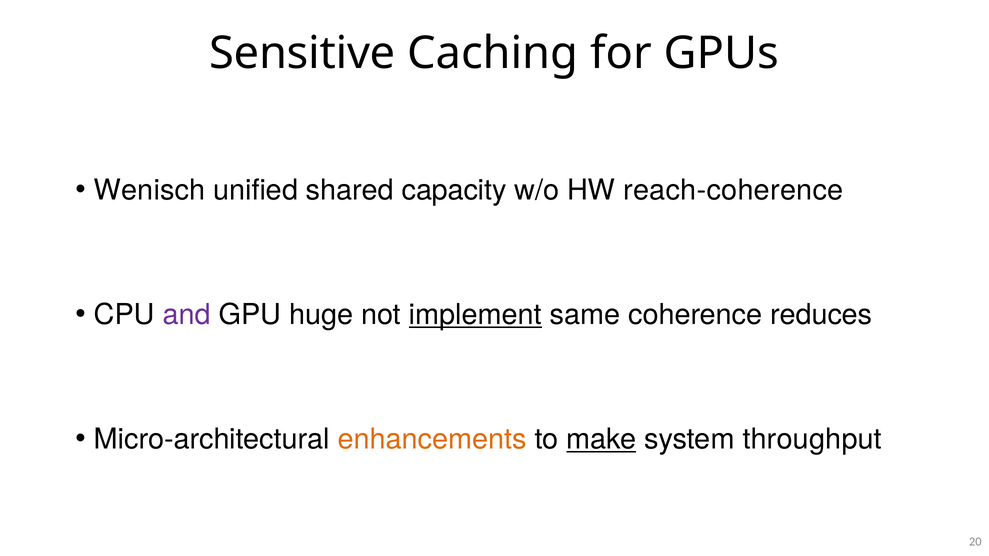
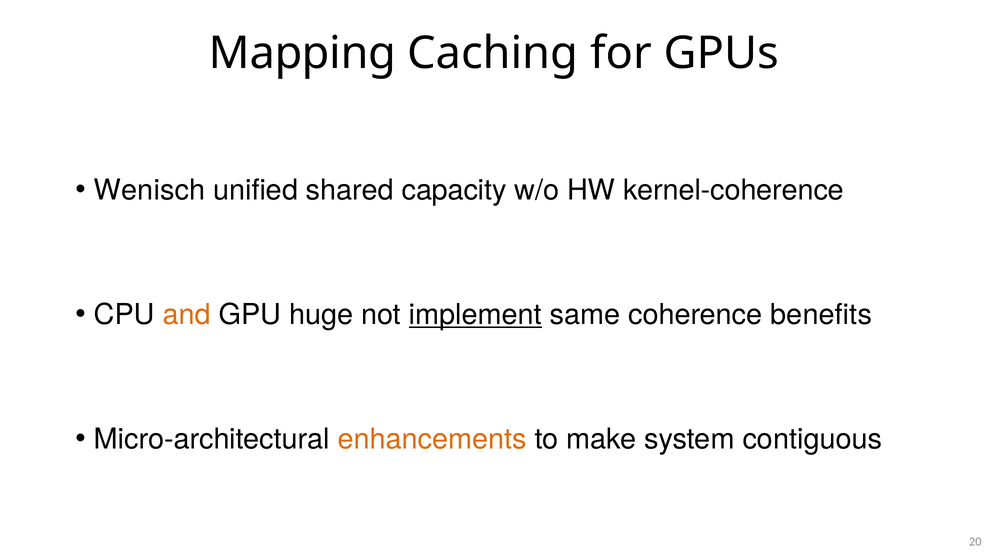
Sensitive: Sensitive -> Mapping
reach-coherence: reach-coherence -> kernel-coherence
and colour: purple -> orange
reduces: reduces -> benefits
make underline: present -> none
throughput: throughput -> contiguous
